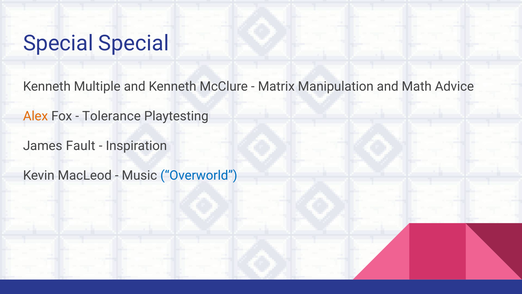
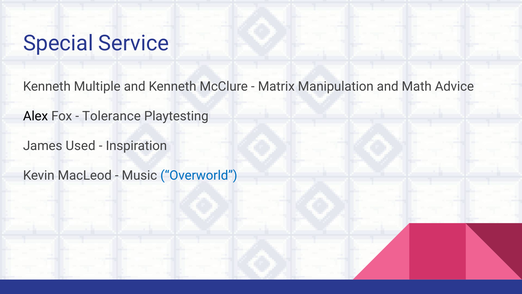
Special Special: Special -> Service
Alex colour: orange -> black
Fault: Fault -> Used
